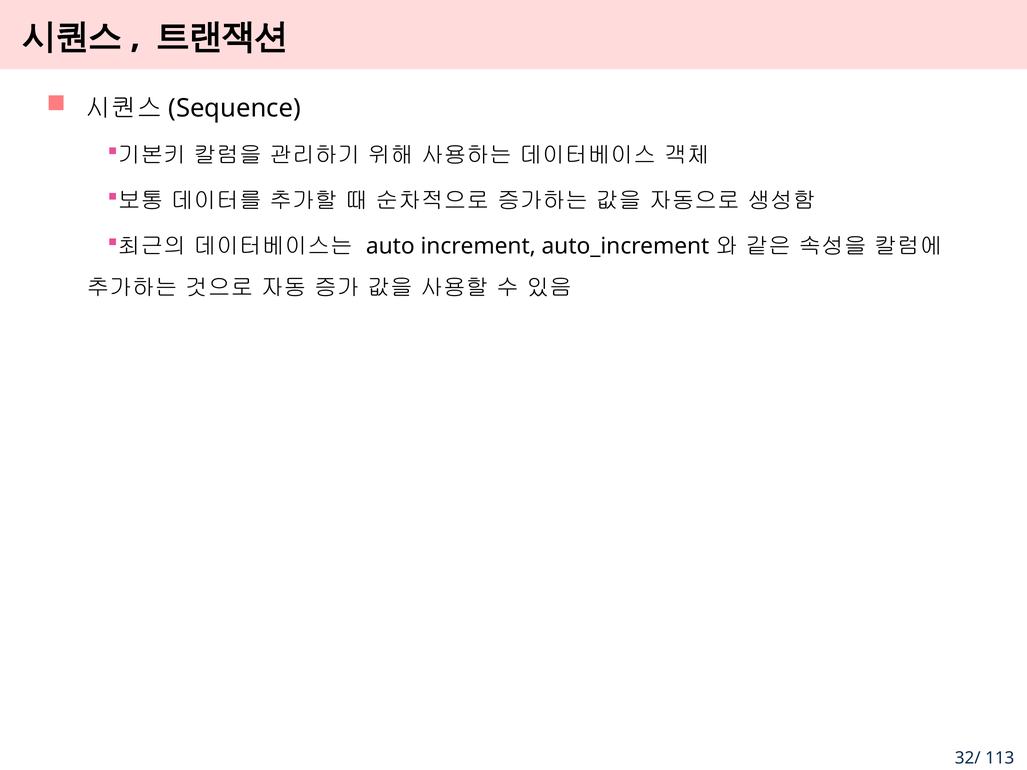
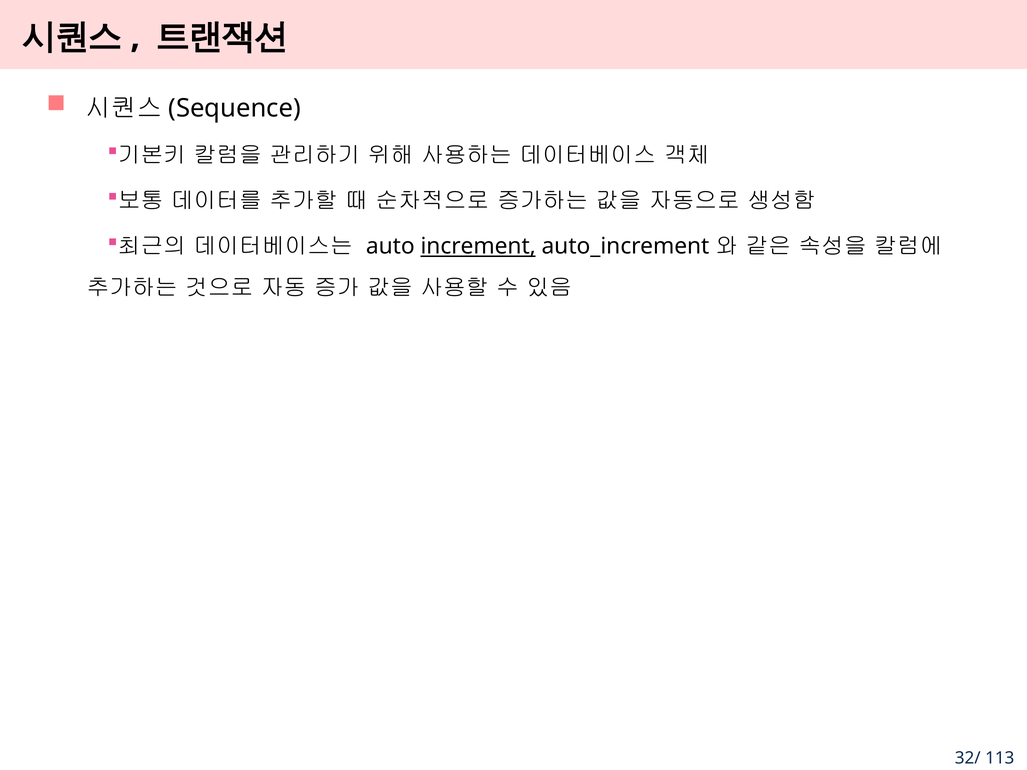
increment underline: none -> present
